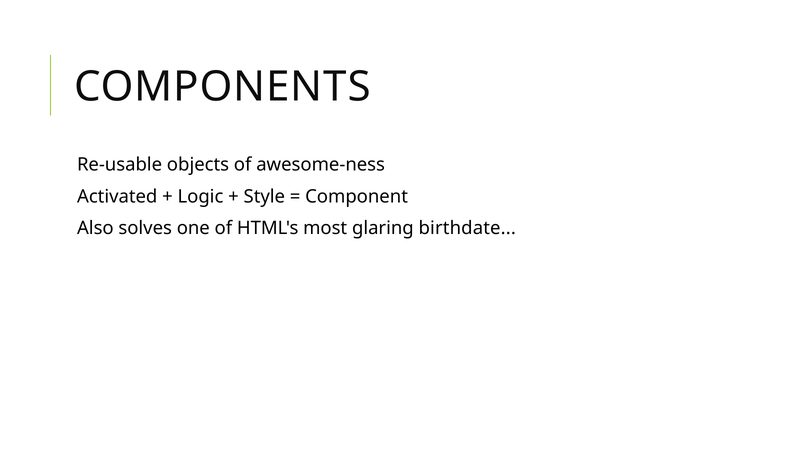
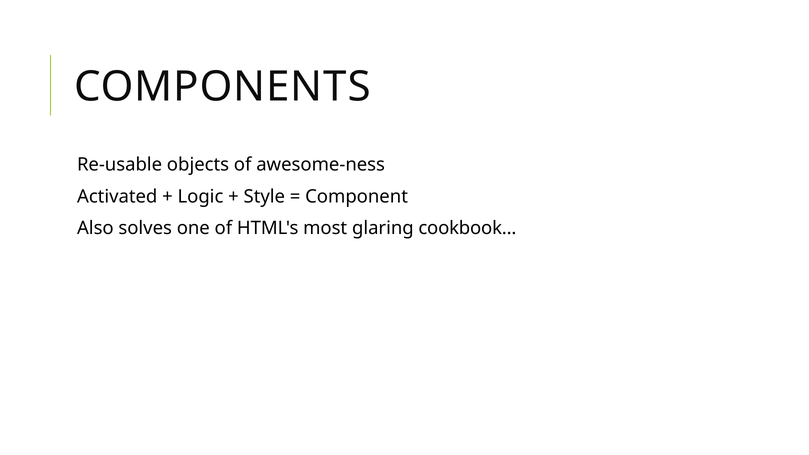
birthdate: birthdate -> cookbook
